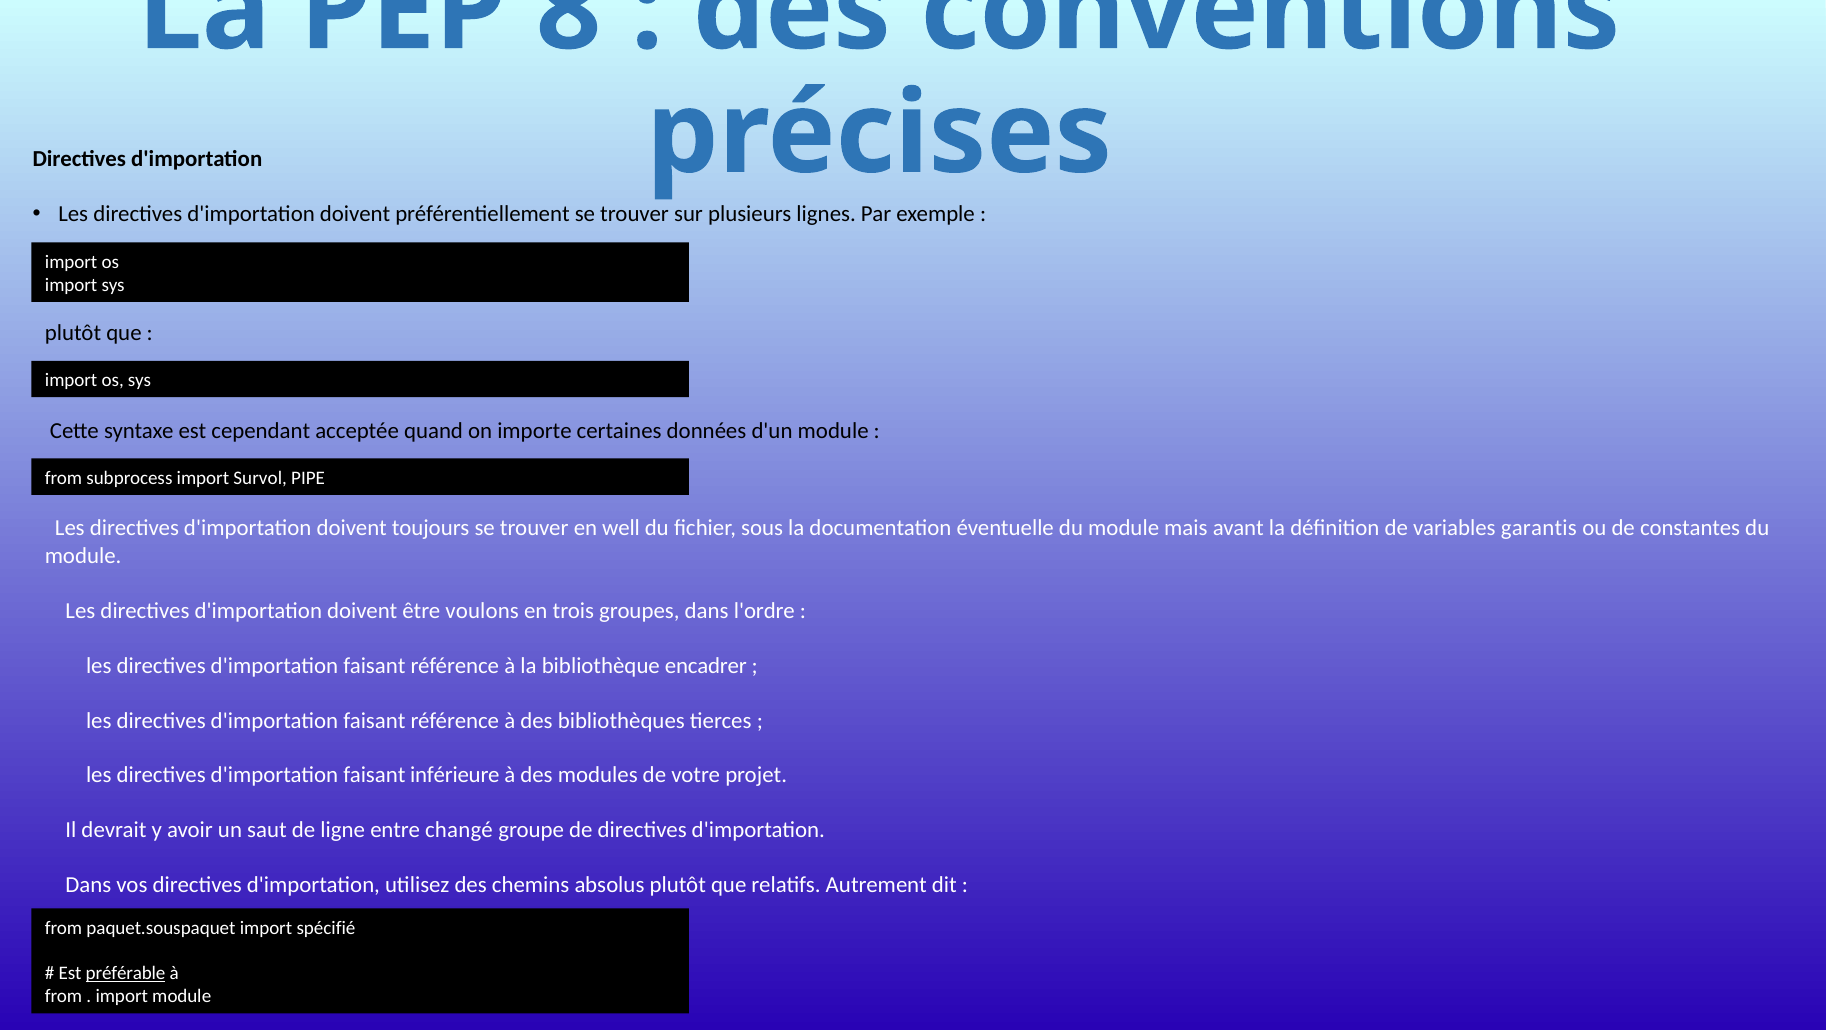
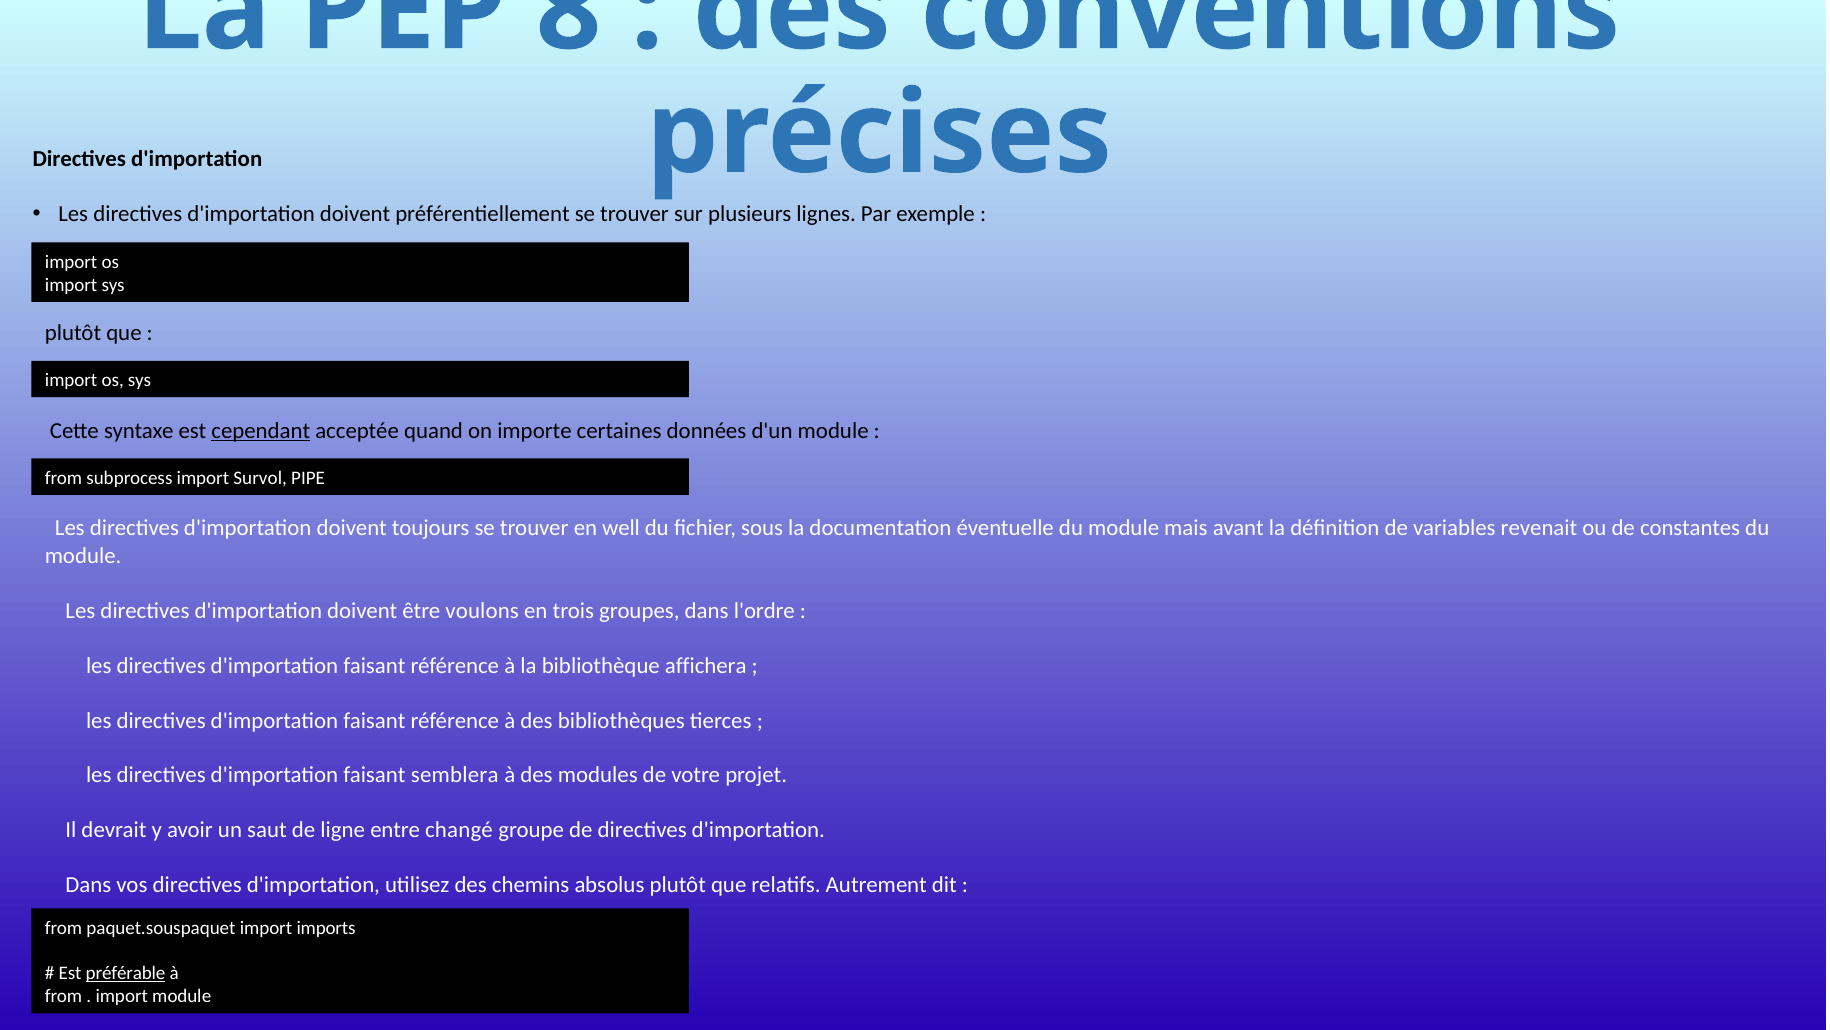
cependant underline: none -> present
garantis: garantis -> revenait
encadrer: encadrer -> affichera
inférieure: inférieure -> semblera
spécifié: spécifié -> imports
